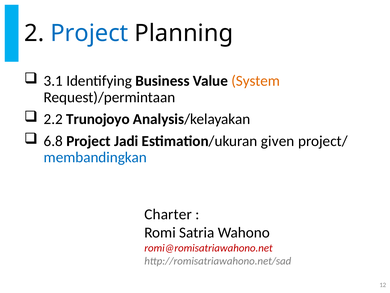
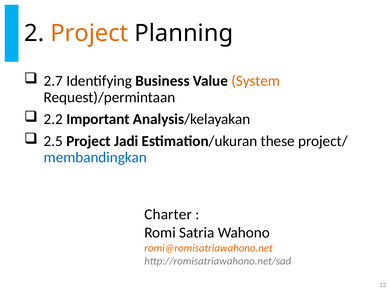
Project at (89, 33) colour: blue -> orange
3.1: 3.1 -> 2.7
Trunojoyo: Trunojoyo -> Important
6.8: 6.8 -> 2.5
given: given -> these
romi@romisatriawahono.net colour: red -> orange
